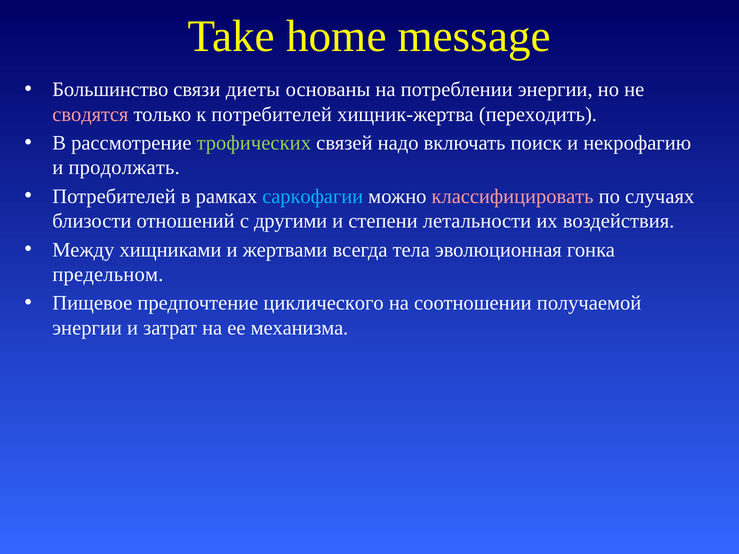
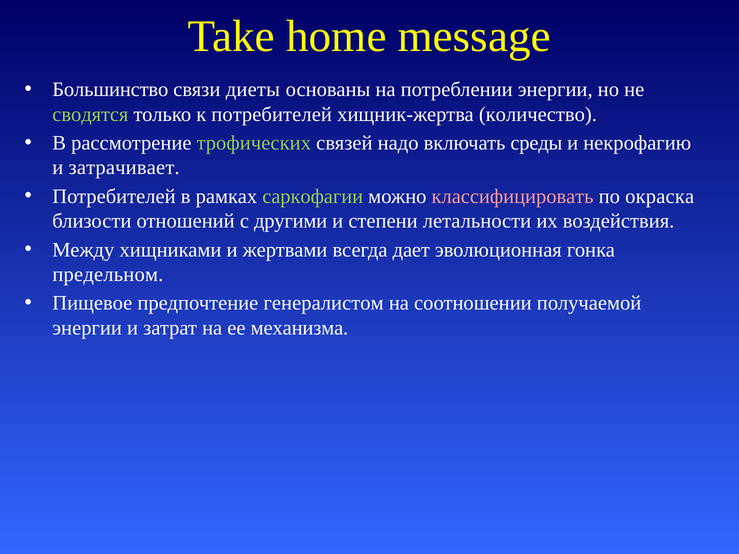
сводятся colour: pink -> light green
переходить: переходить -> количество
поиск: поиск -> среды
продолжать: продолжать -> затрачивает
саркофагии colour: light blue -> light green
случаях: случаях -> окраска
тела: тела -> дает
циклического: циклического -> генералистом
